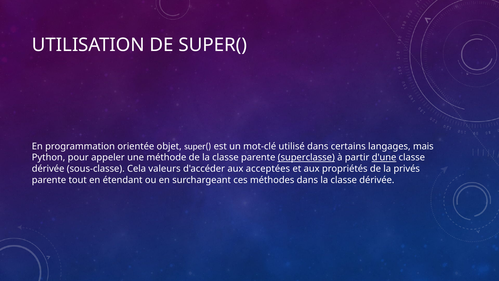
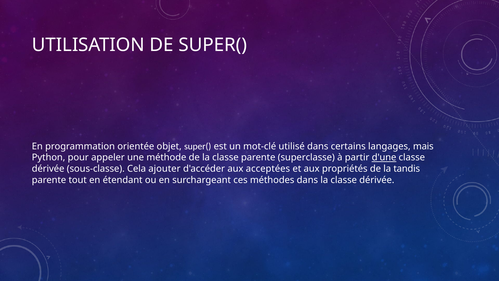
superclasse underline: present -> none
valeurs: valeurs -> ajouter
privés: privés -> tandis
